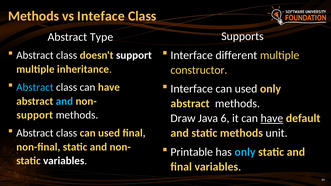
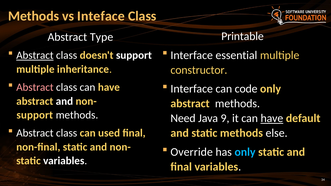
Supports: Supports -> Printable
different: different -> essential
Abstract at (35, 55) underline: none -> present
Abstract at (35, 87) colour: light blue -> pink
Interface can used: used -> code
and at (64, 101) colour: light blue -> white
Draw: Draw -> Need
6: 6 -> 9
unit: unit -> else
Printable: Printable -> Override
